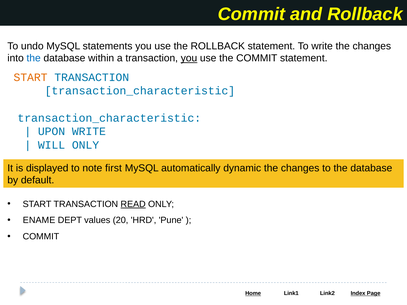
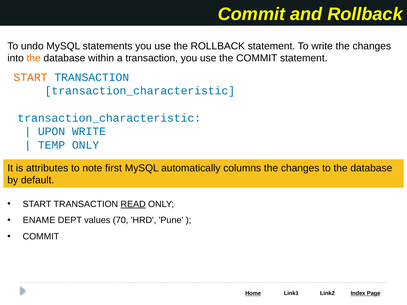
the at (34, 58) colour: blue -> orange
you at (189, 58) underline: present -> none
WILL: WILL -> TEMP
displayed: displayed -> attributes
dynamic: dynamic -> columns
20: 20 -> 70
